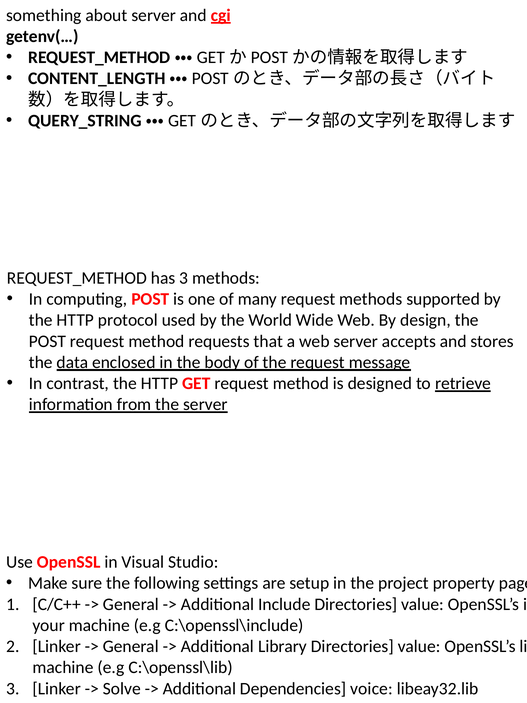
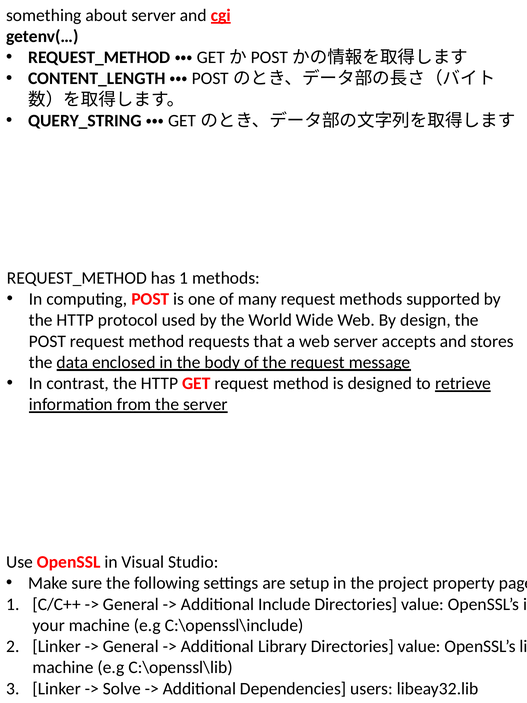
has 3: 3 -> 1
voice: voice -> users
